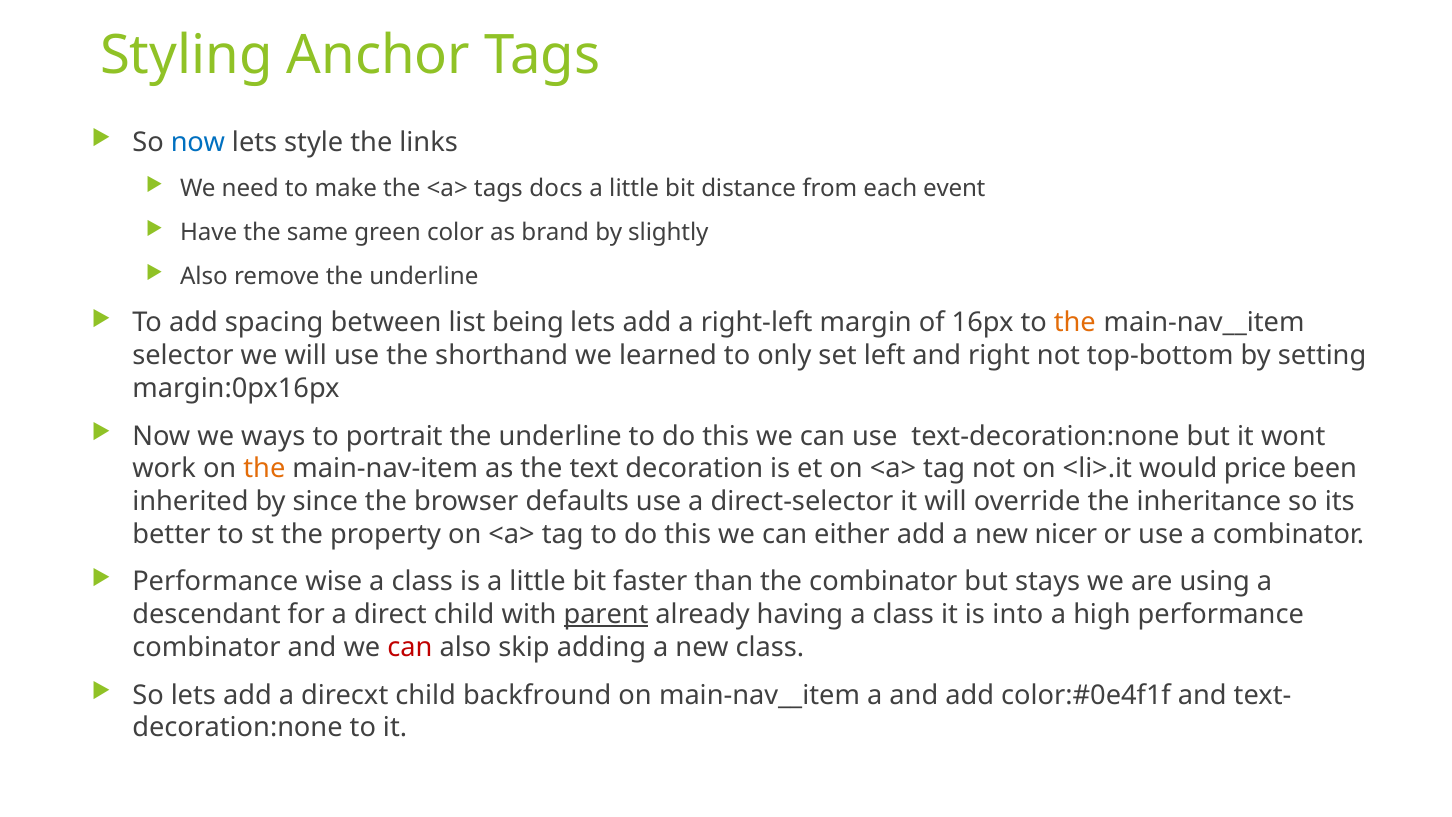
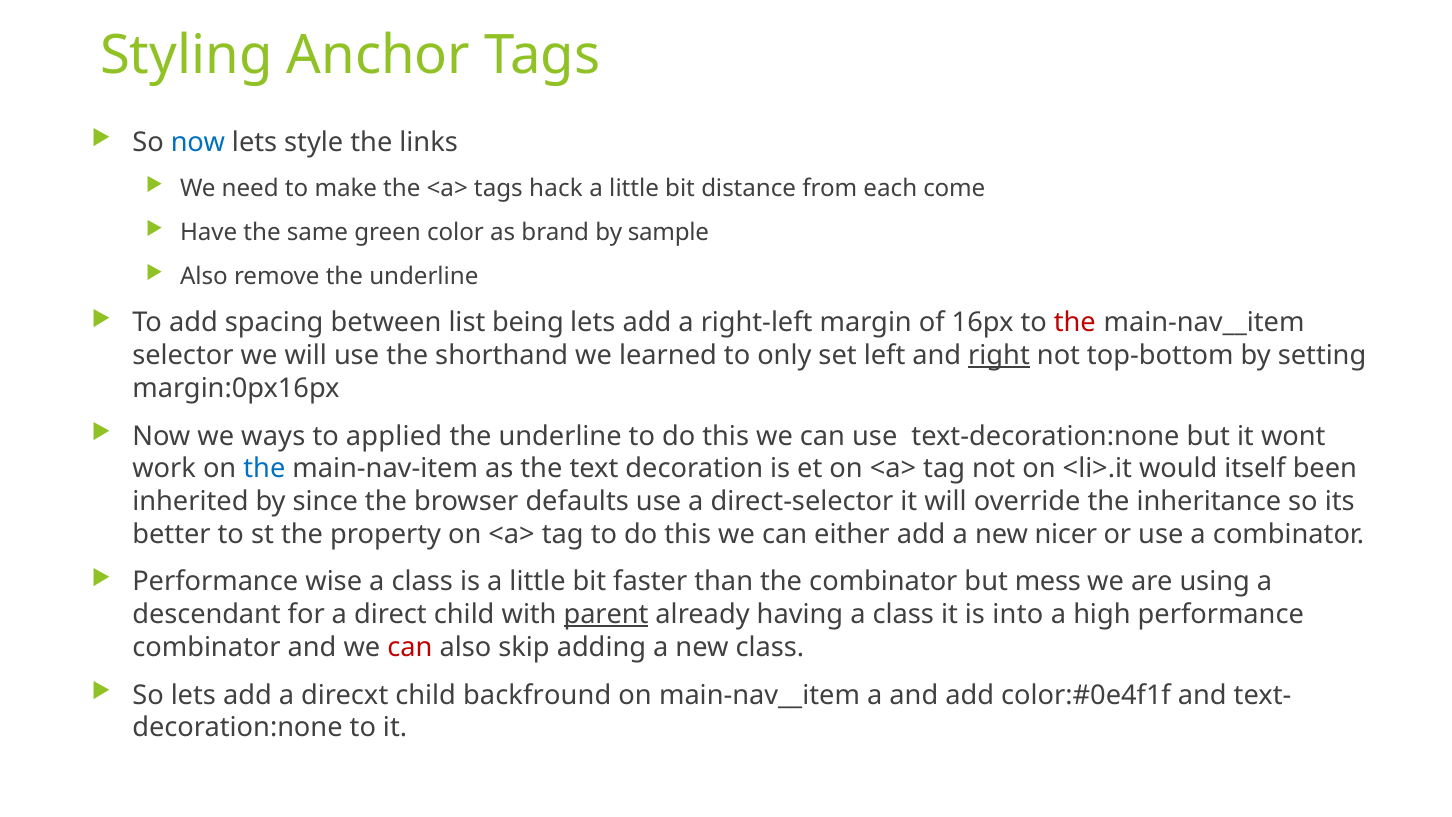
docs: docs -> hack
event: event -> come
slightly: slightly -> sample
the at (1075, 323) colour: orange -> red
right underline: none -> present
portrait: portrait -> applied
the at (264, 469) colour: orange -> blue
price: price -> itself
stays: stays -> mess
